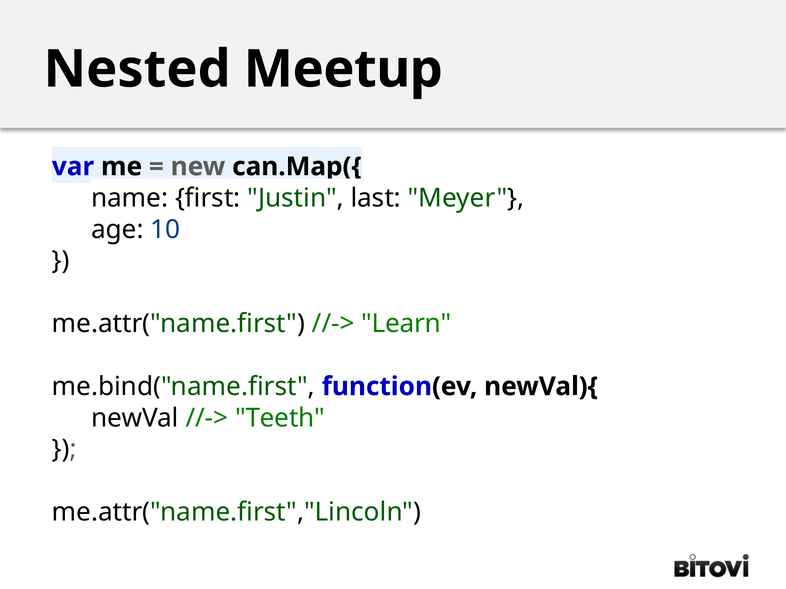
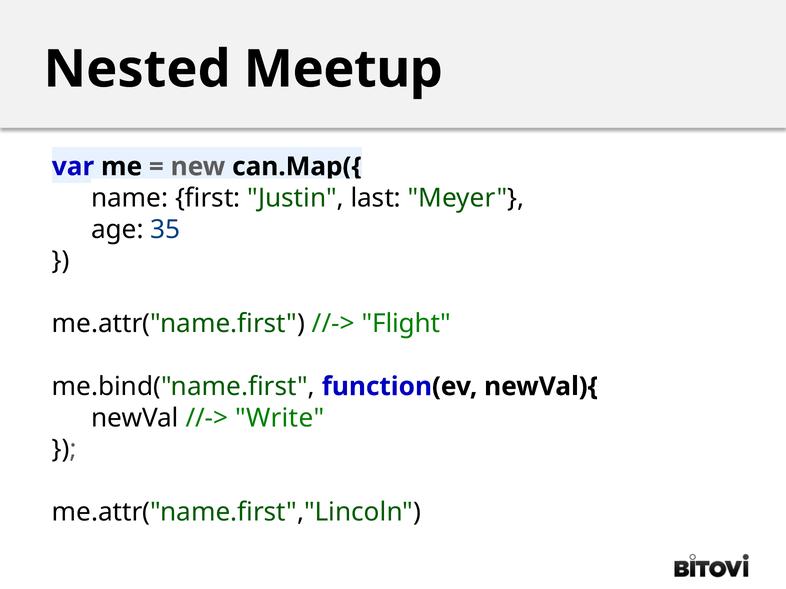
10: 10 -> 35
Learn: Learn -> Flight
Teeth: Teeth -> Write
